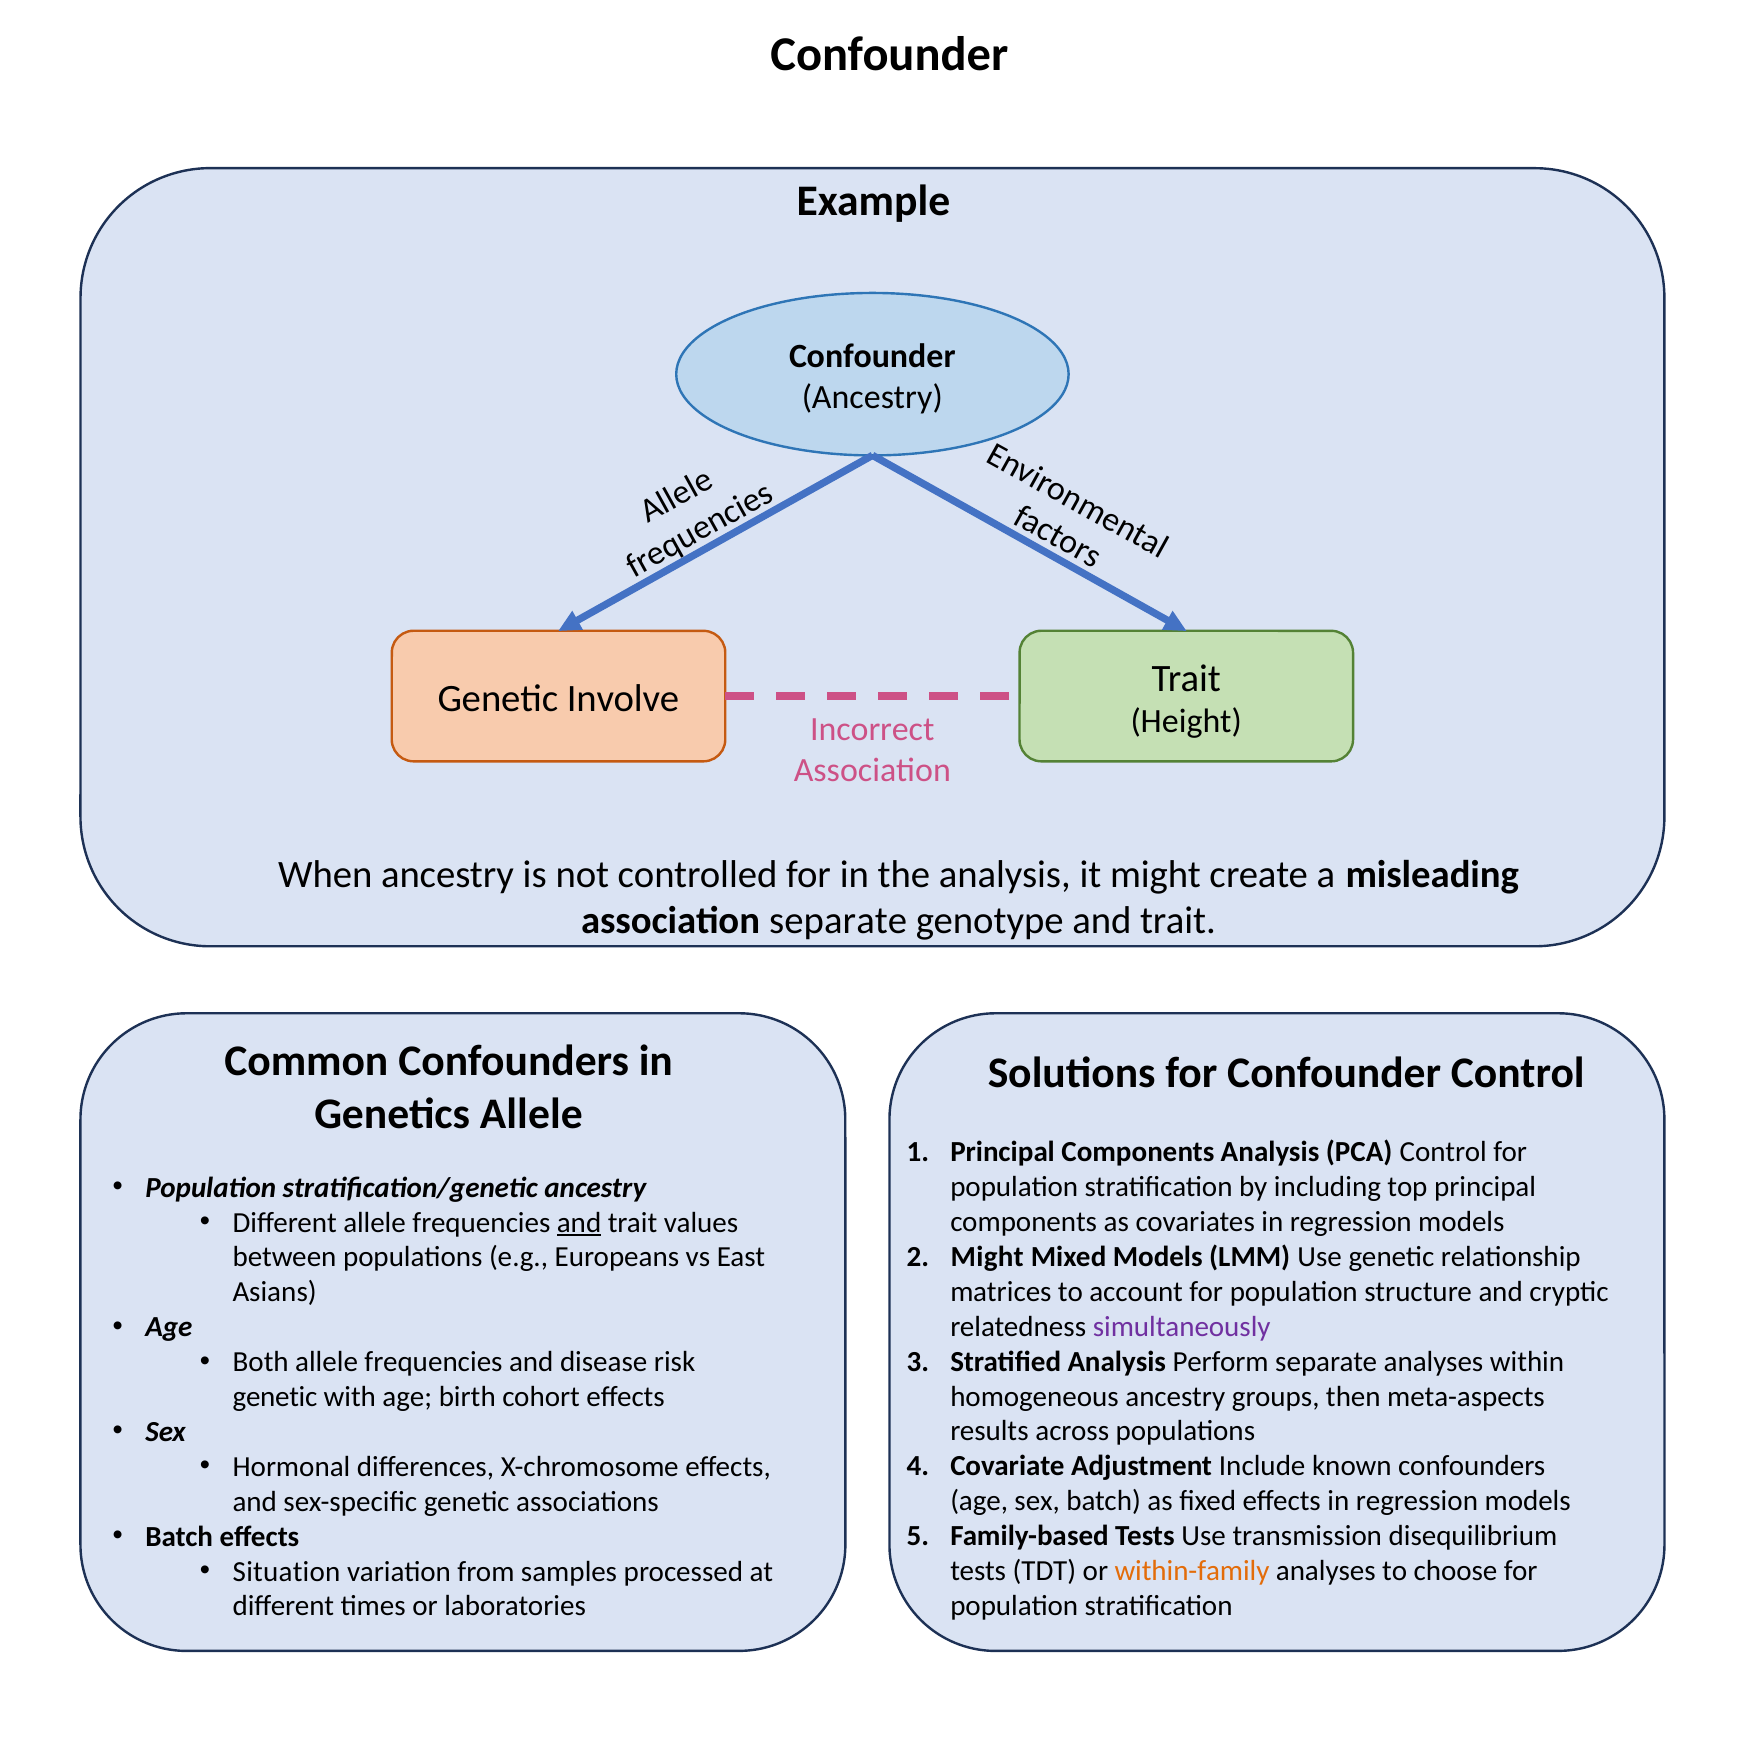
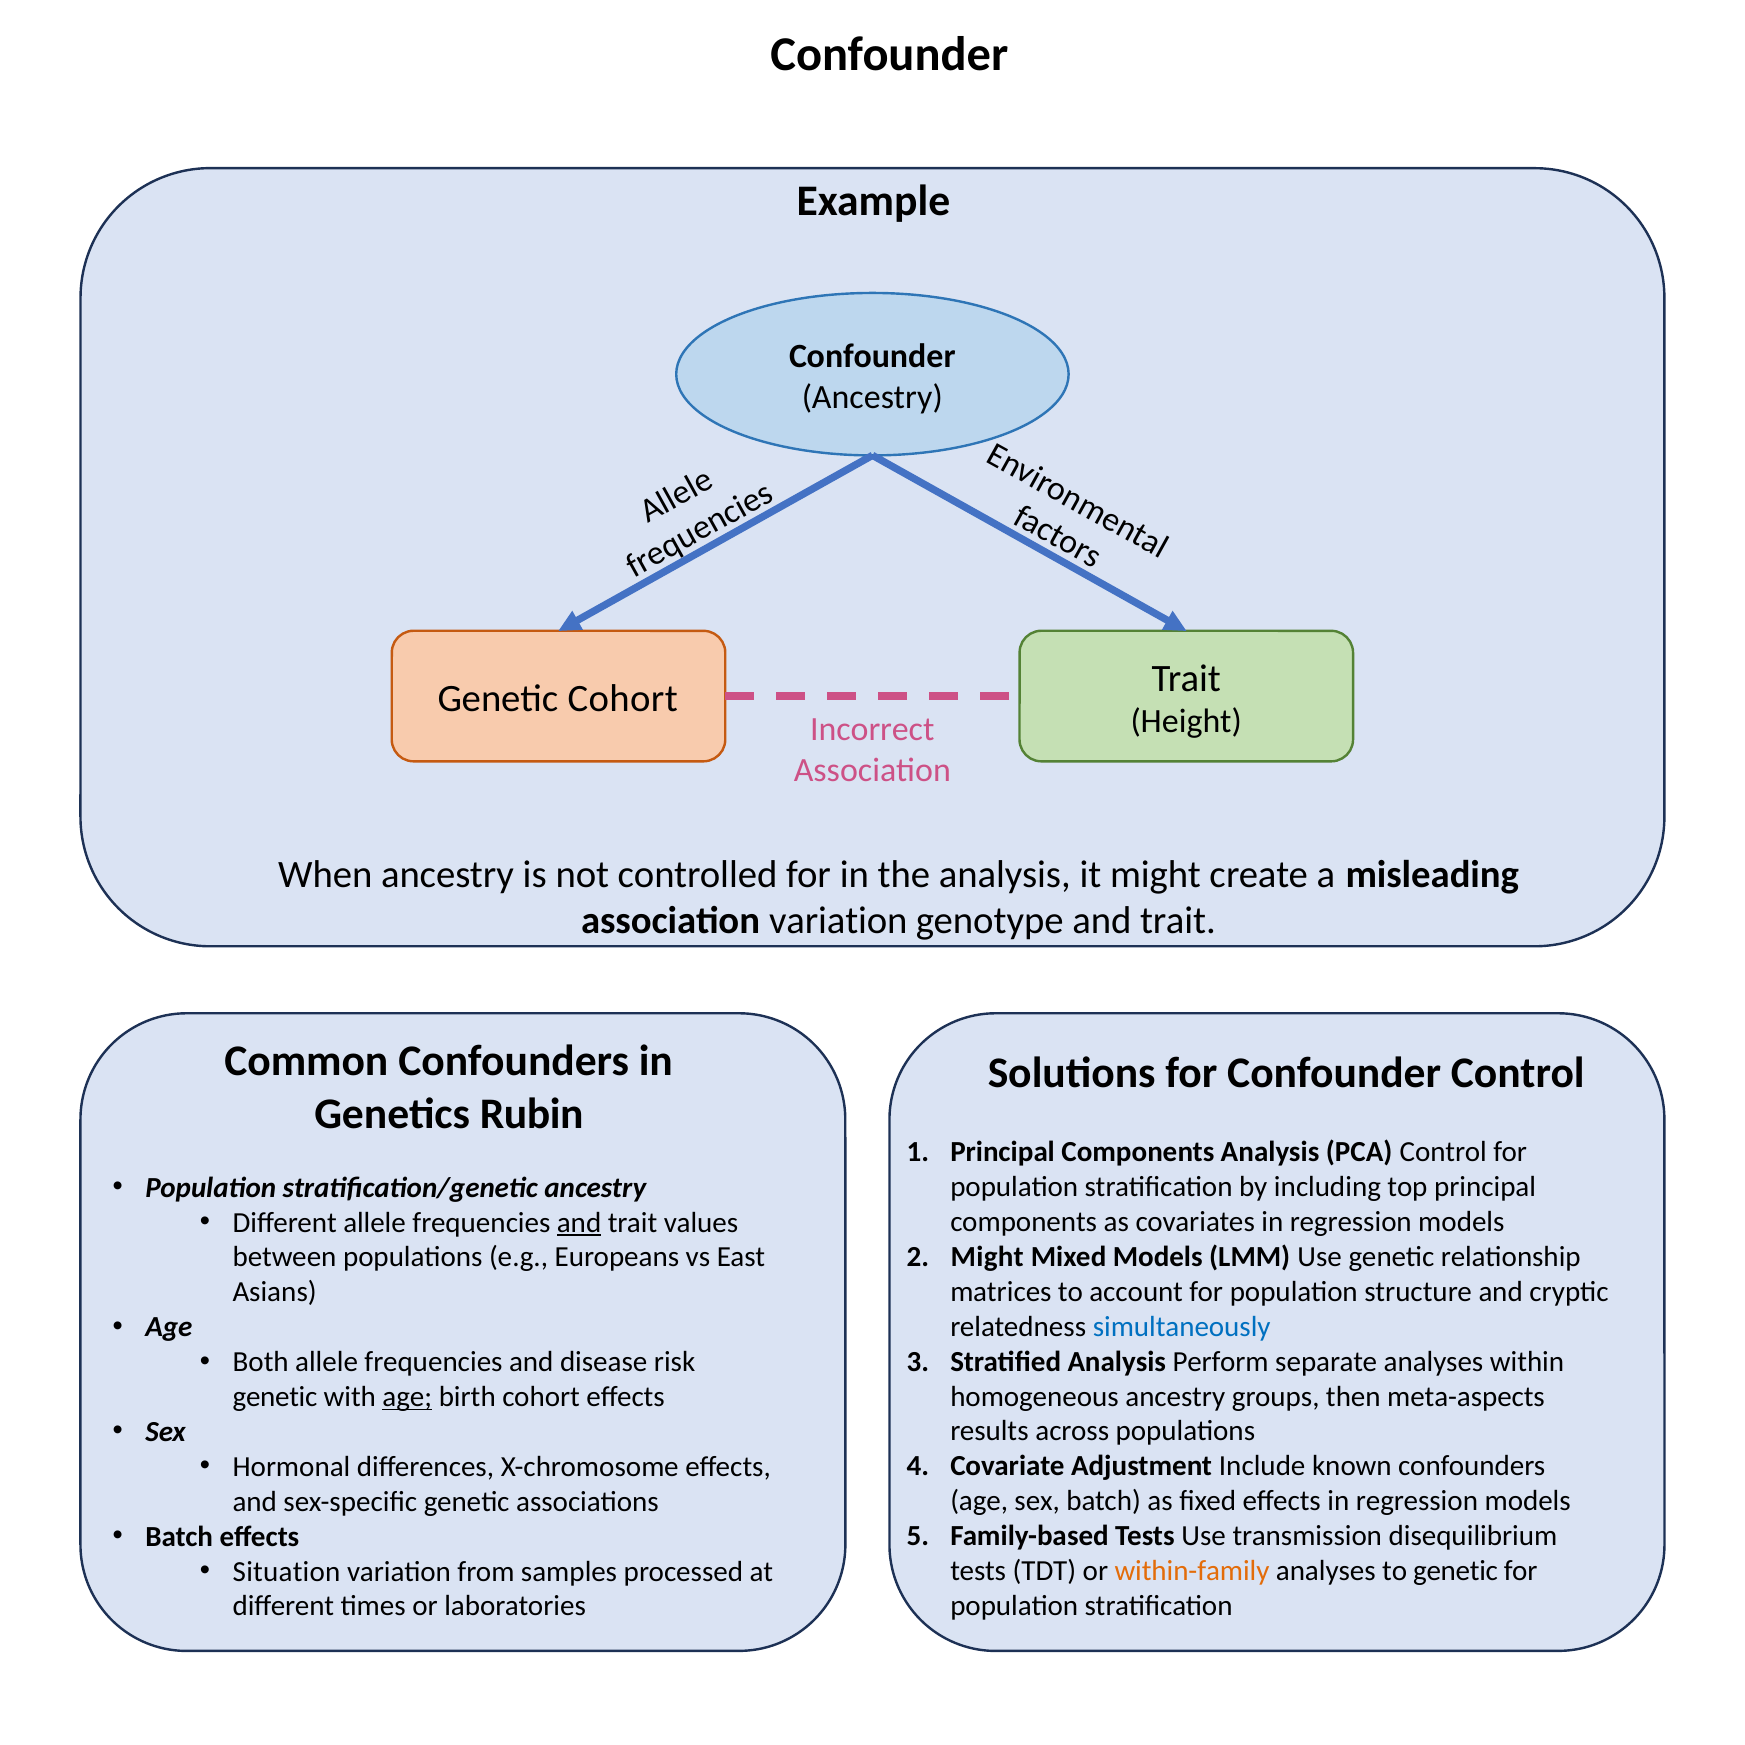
Genetic Involve: Involve -> Cohort
association separate: separate -> variation
Genetics Allele: Allele -> Rubin
simultaneously colour: purple -> blue
age at (407, 1397) underline: none -> present
to choose: choose -> genetic
